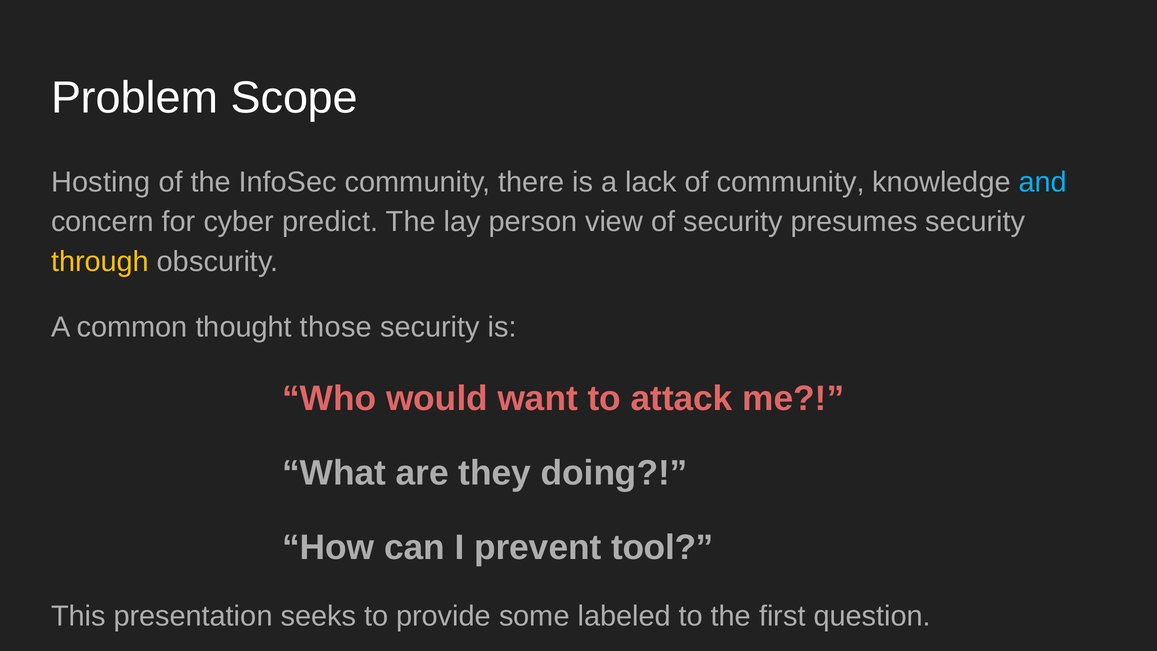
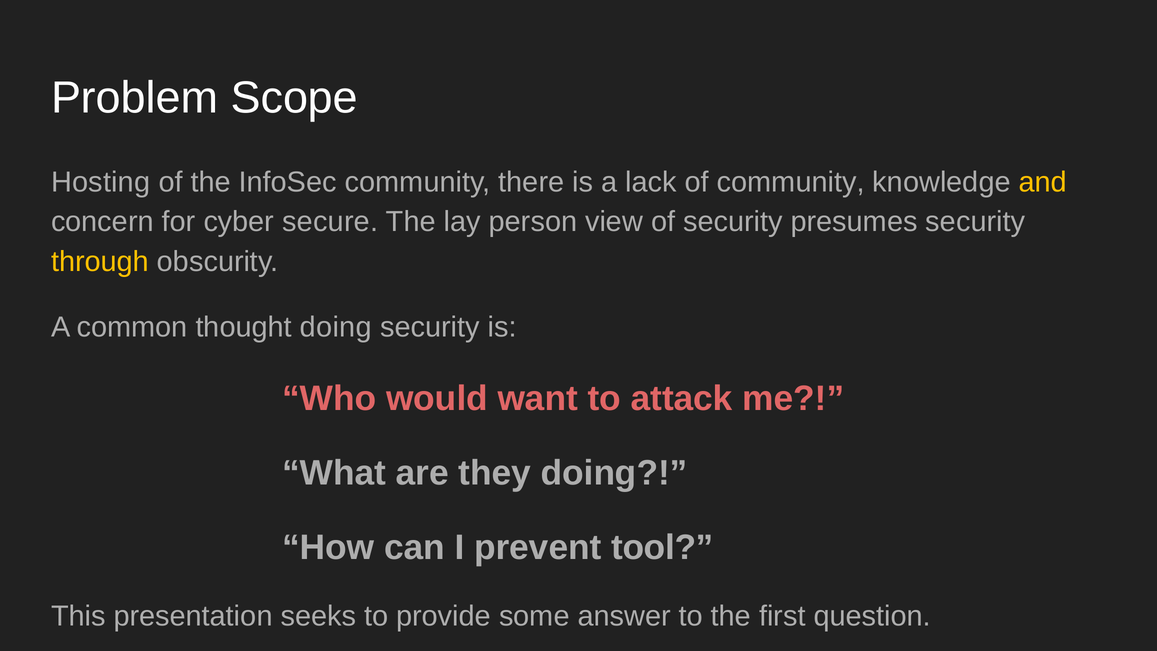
and colour: light blue -> yellow
predict: predict -> secure
thought those: those -> doing
labeled: labeled -> answer
